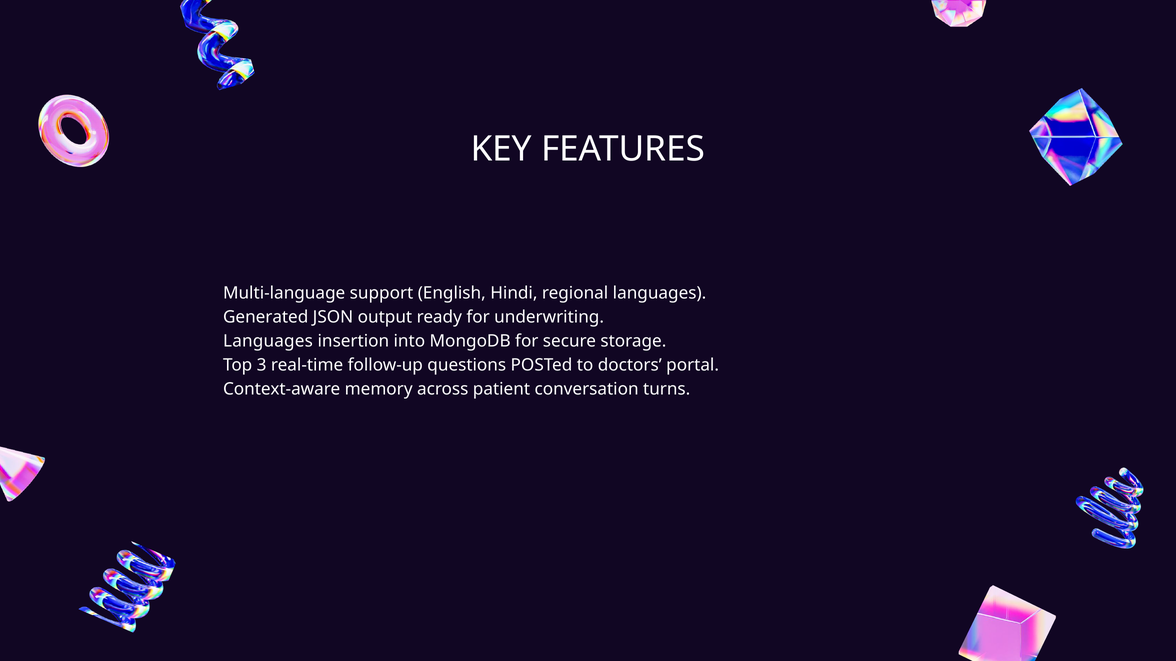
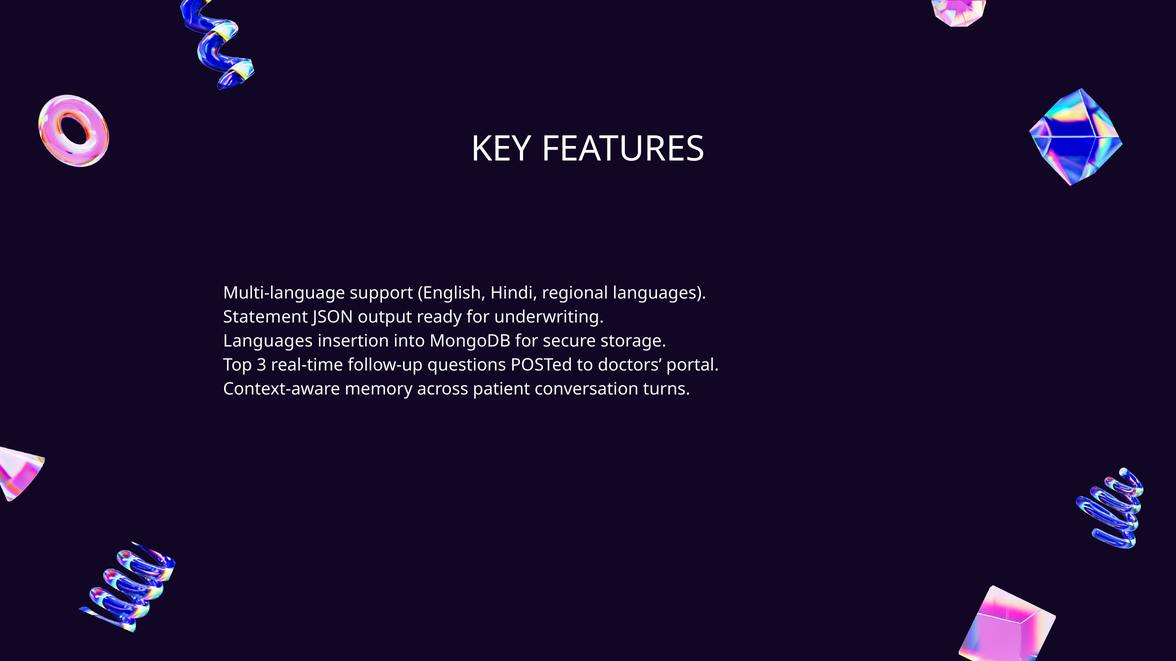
Generated: Generated -> Statement
